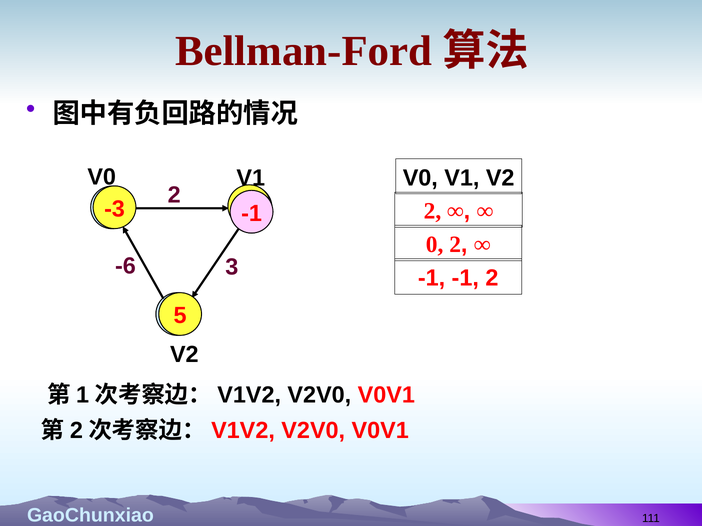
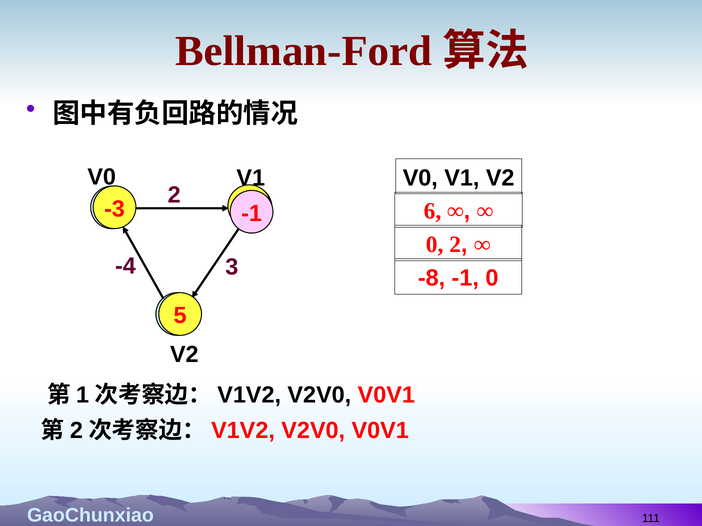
2 at (432, 211): 2 -> 6
-6: -6 -> -4
-1 at (432, 278): -1 -> -8
-1 2: 2 -> 0
